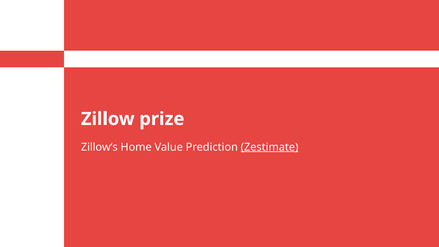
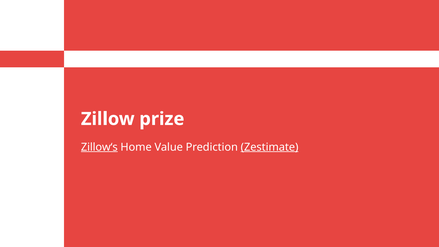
Zillow‘s underline: none -> present
